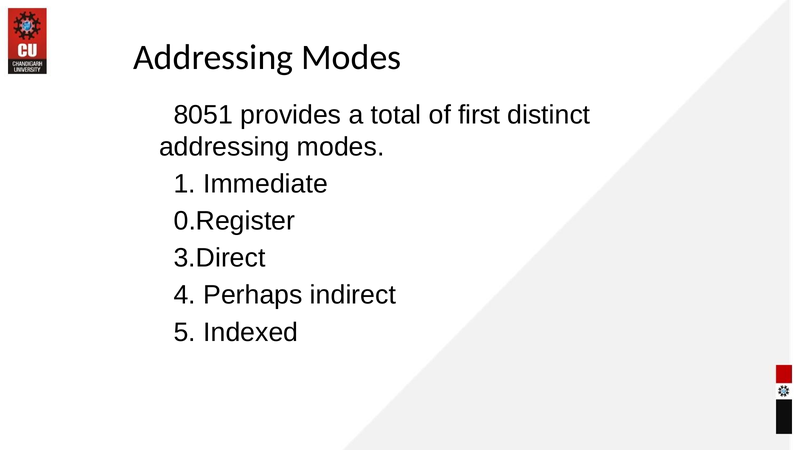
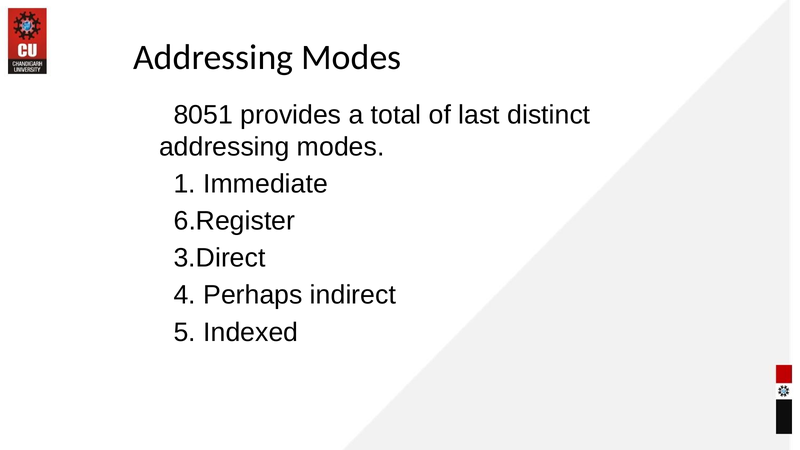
first: first -> last
0.Register: 0.Register -> 6.Register
